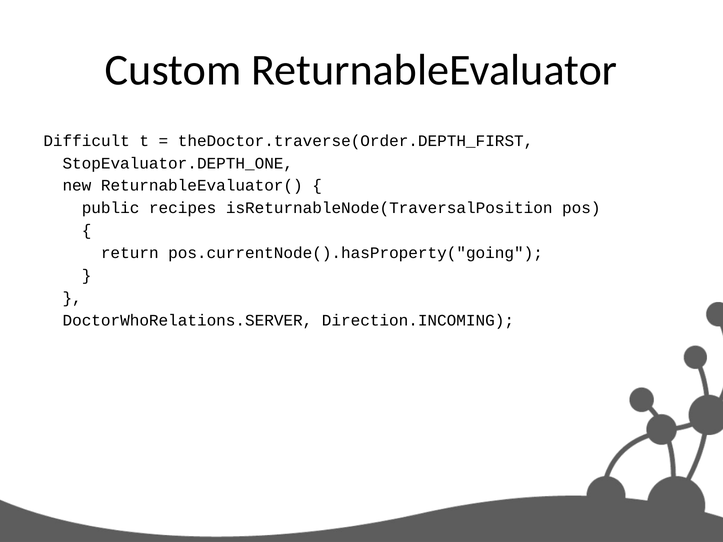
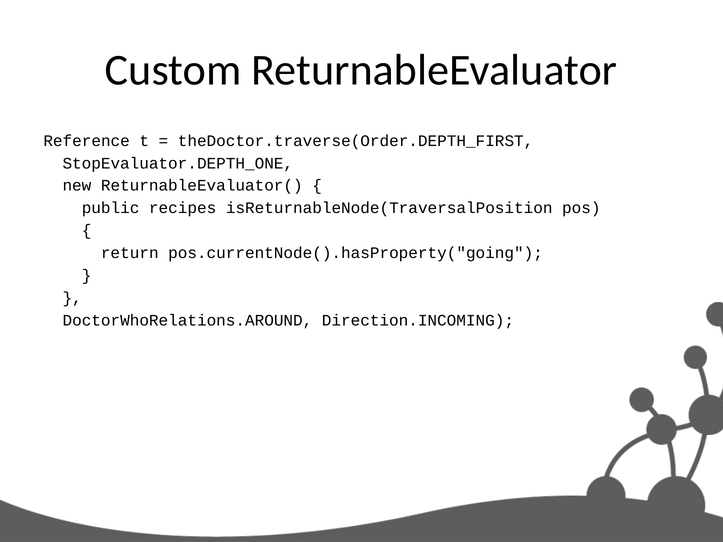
Difficult: Difficult -> Reference
DoctorWhoRelations.SERVER: DoctorWhoRelations.SERVER -> DoctorWhoRelations.AROUND
